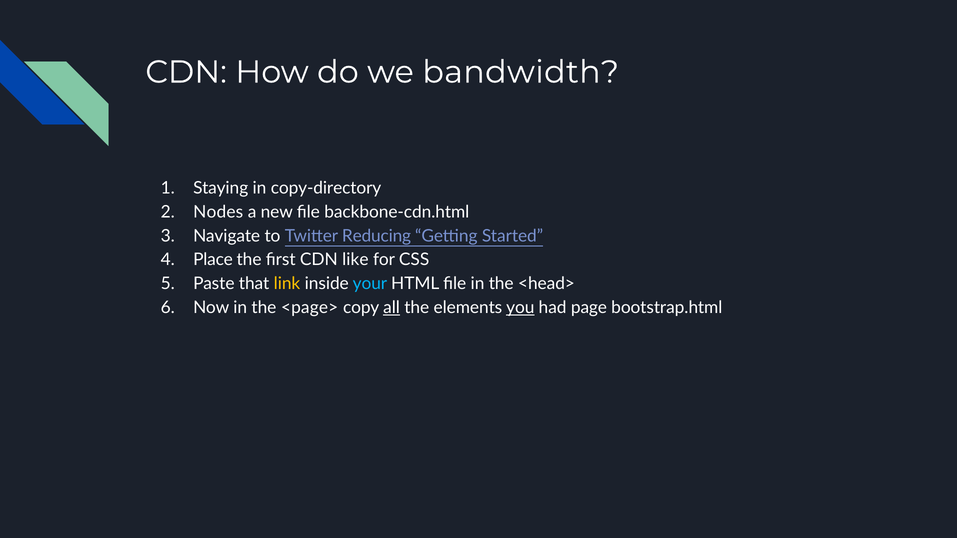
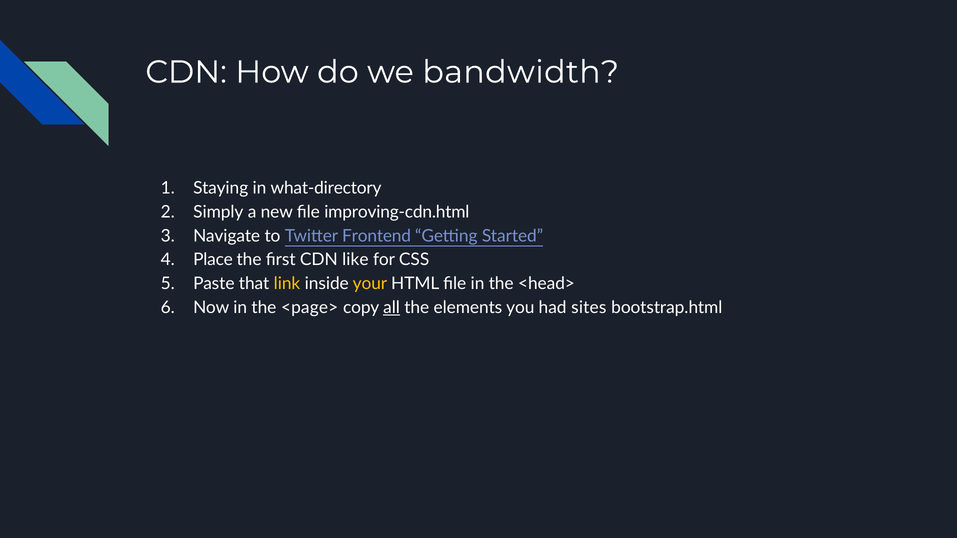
copy-directory: copy-directory -> what-directory
Nodes: Nodes -> Simply
backbone-cdn.html: backbone-cdn.html -> improving-cdn.html
Reducing: Reducing -> Frontend
your colour: light blue -> yellow
you underline: present -> none
page: page -> sites
